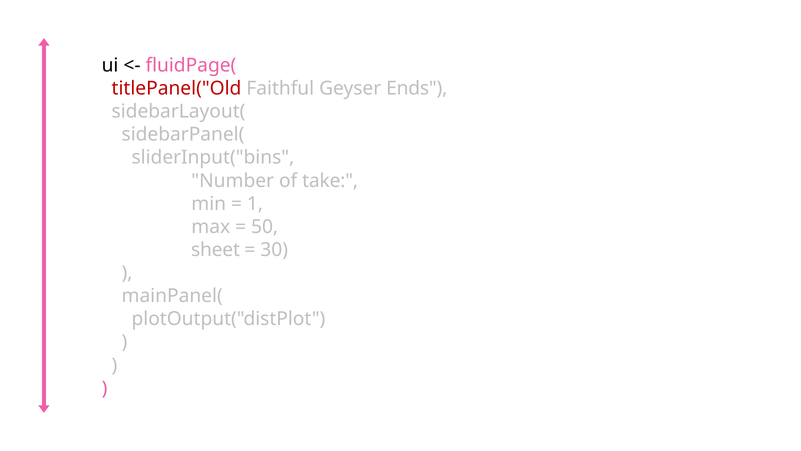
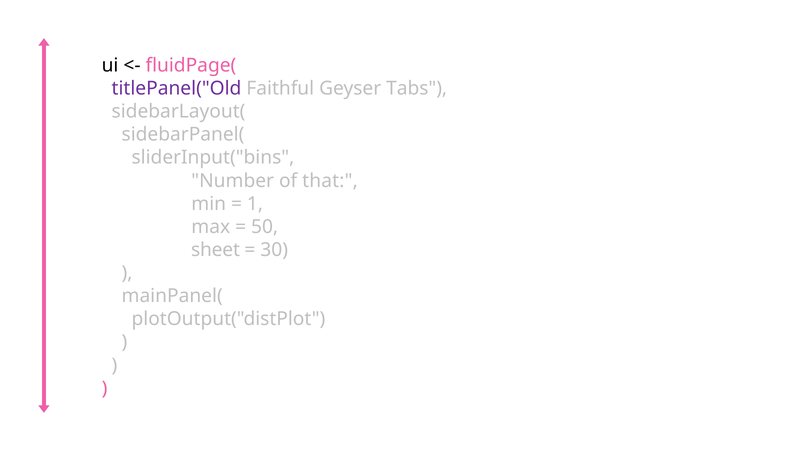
titlePanel("Old colour: red -> purple
Ends: Ends -> Tabs
take: take -> that
